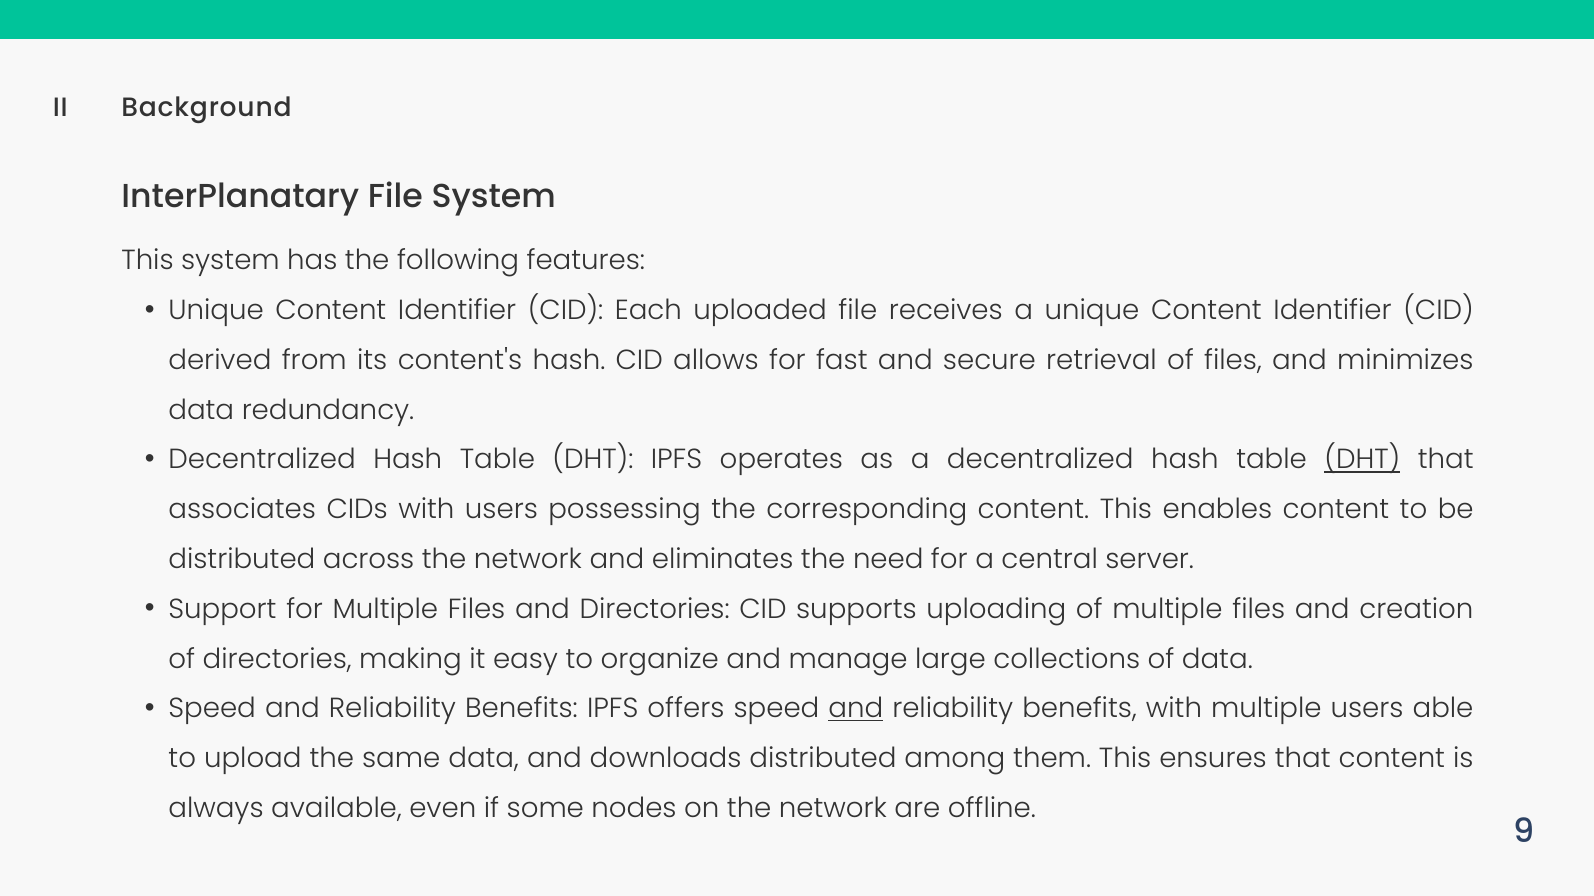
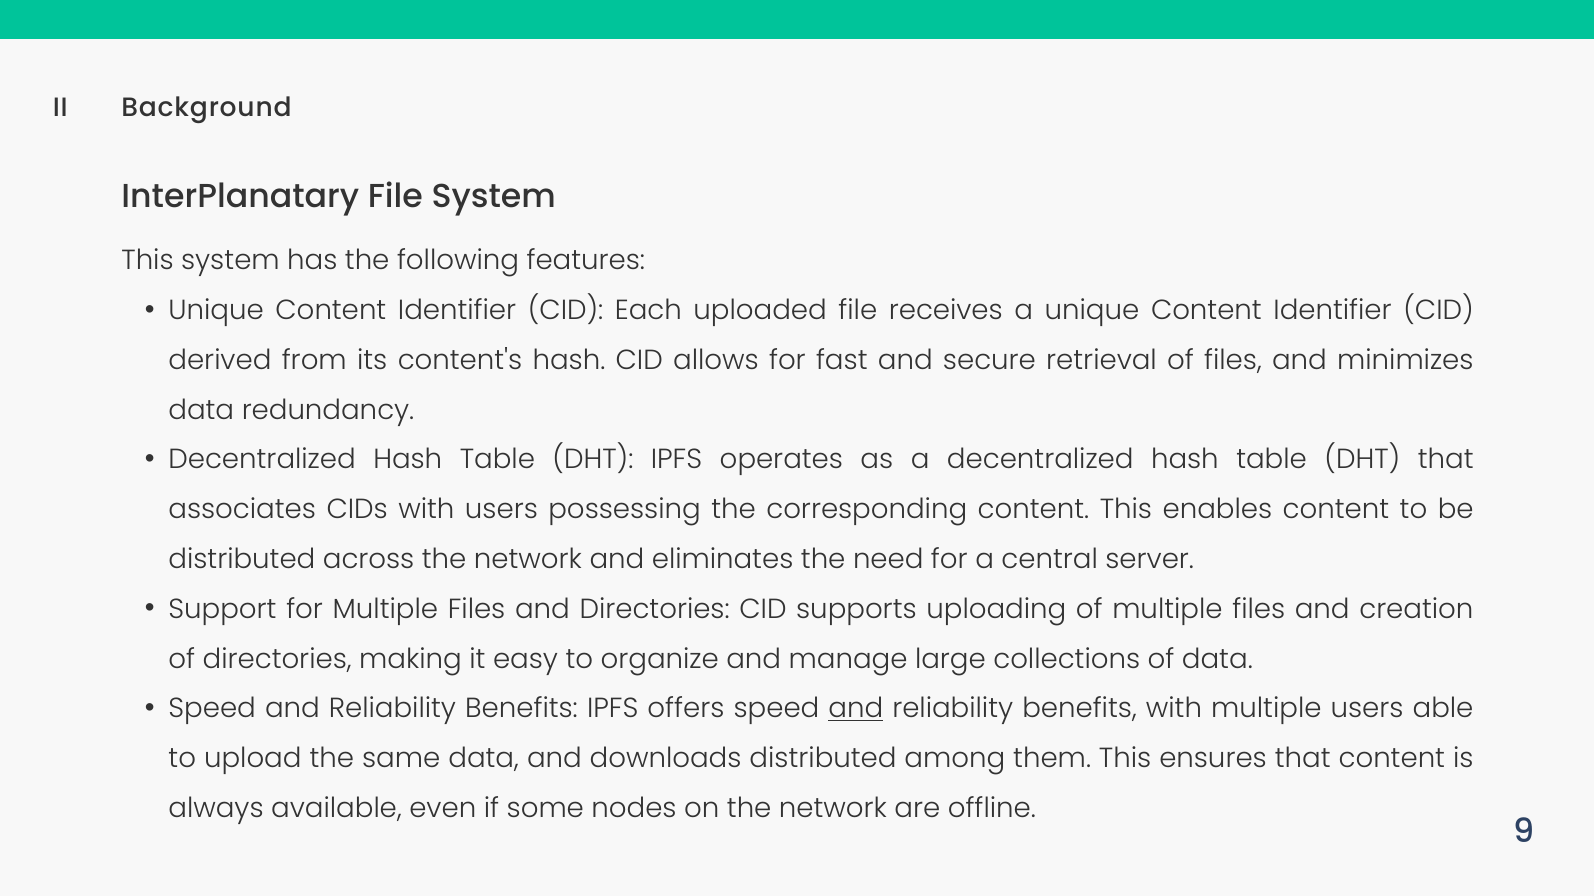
DHT at (1362, 460) underline: present -> none
